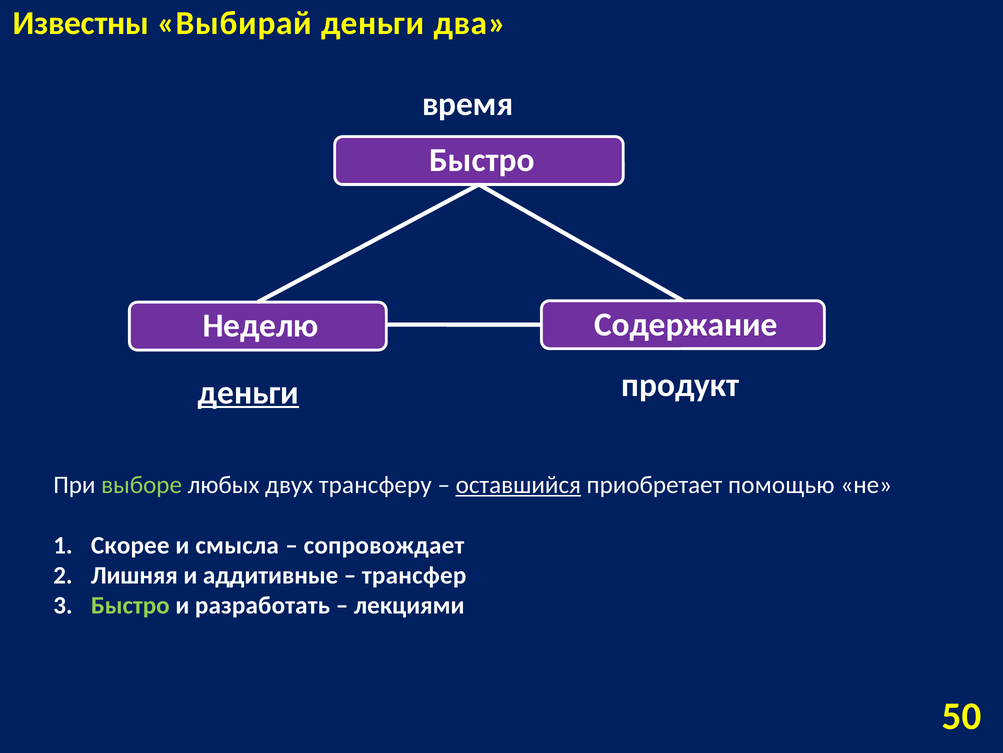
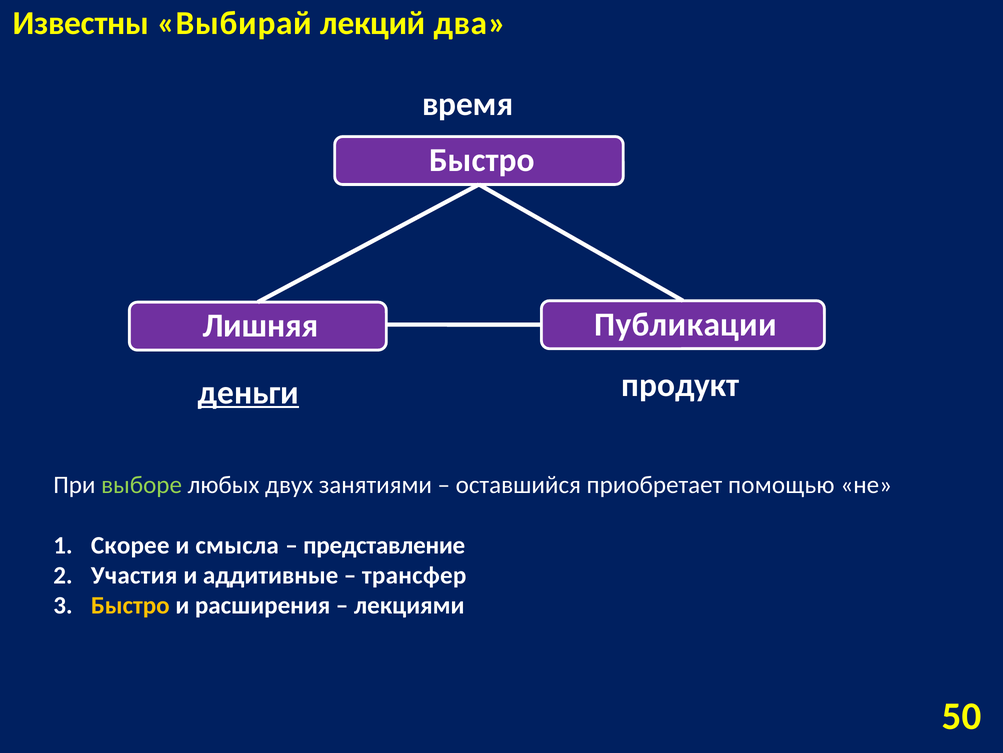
Выбирай деньги: деньги -> лекций
Содержание: Содержание -> Публикации
Неделю: Неделю -> Лишняя
трансферу: трансферу -> занятиями
оставшийся underline: present -> none
сопровождает: сопровождает -> представление
Лишняя: Лишняя -> Участия
Быстро at (130, 605) colour: light green -> yellow
разработать: разработать -> расширения
